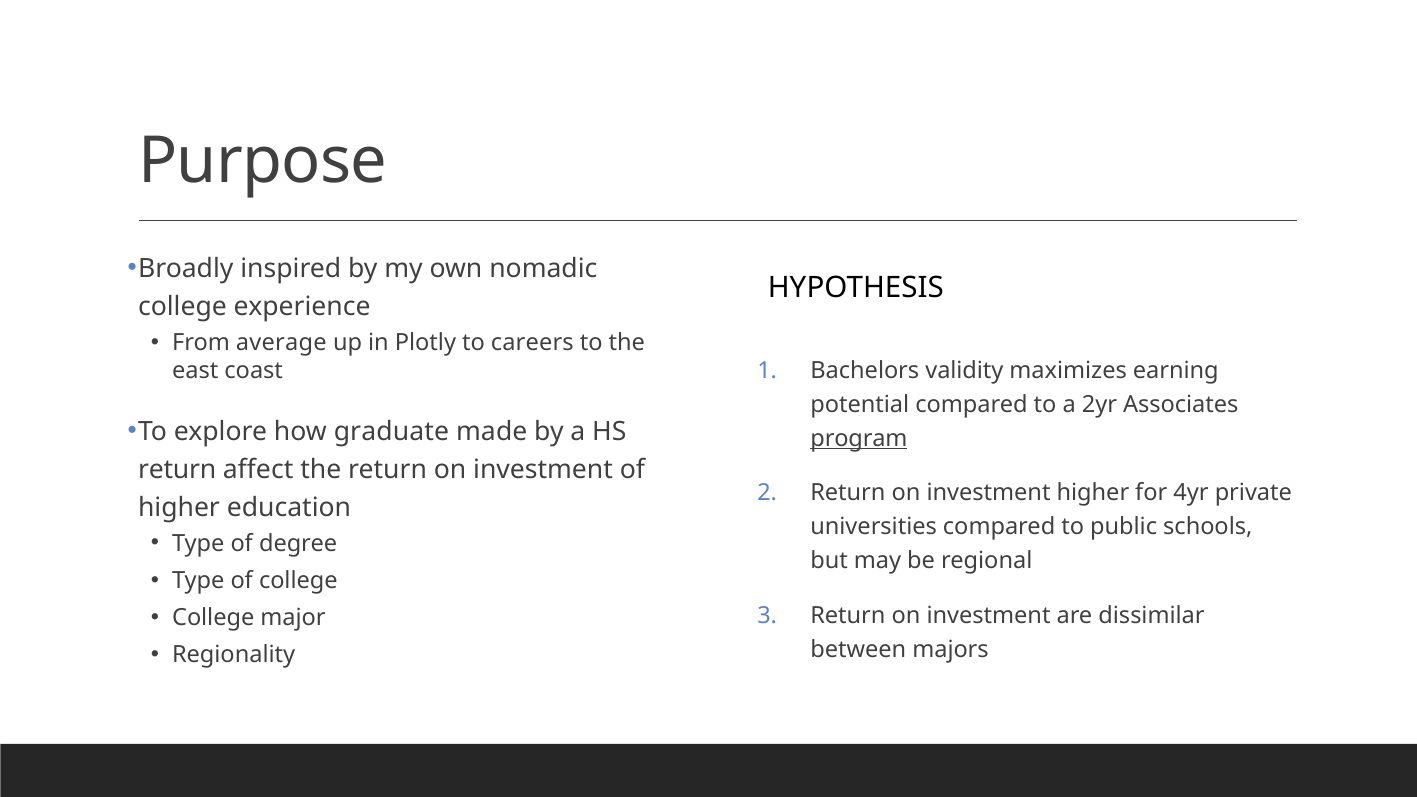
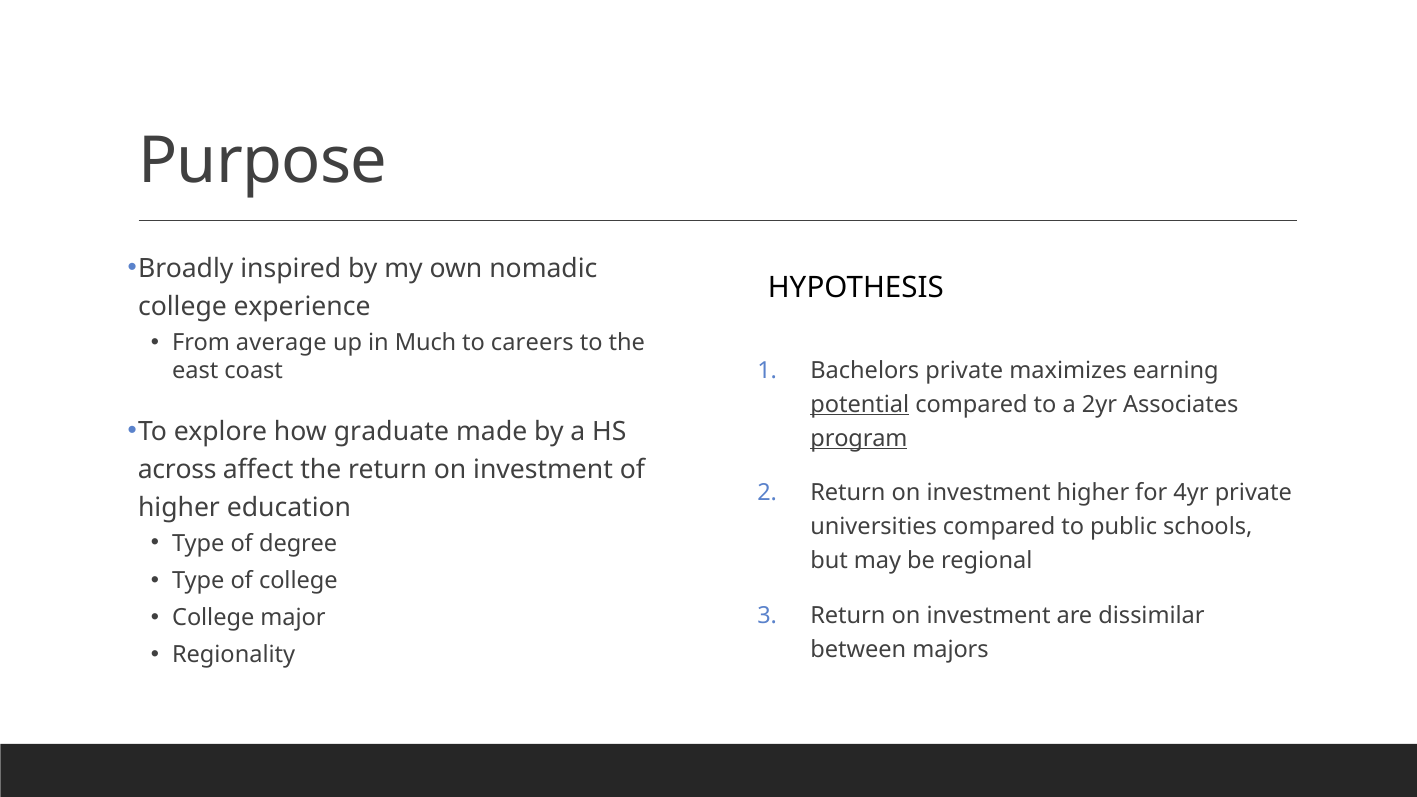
Plotly: Plotly -> Much
Bachelors validity: validity -> private
potential underline: none -> present
return at (177, 470): return -> across
